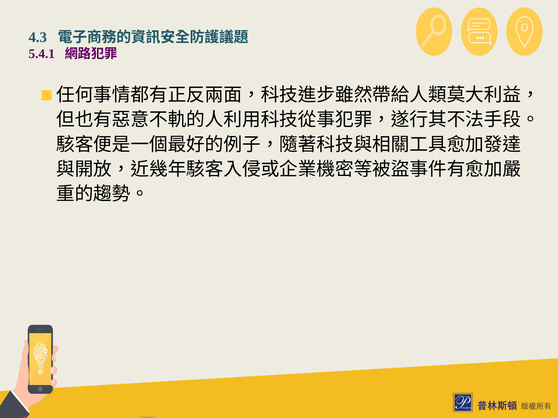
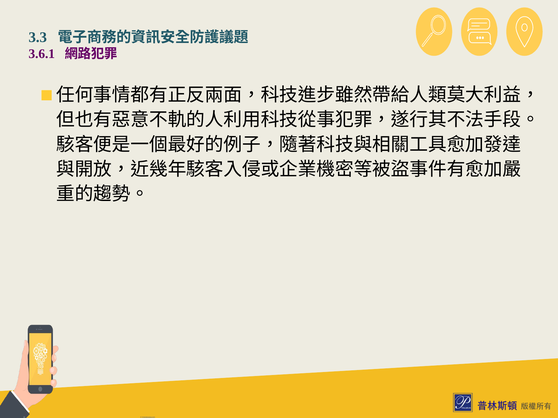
4.3: 4.3 -> 3.3
5.4.1: 5.4.1 -> 3.6.1
